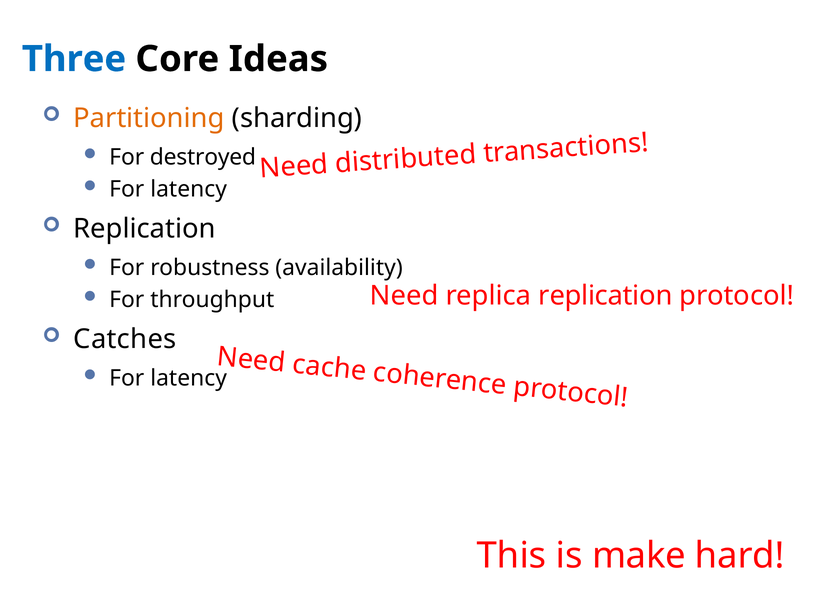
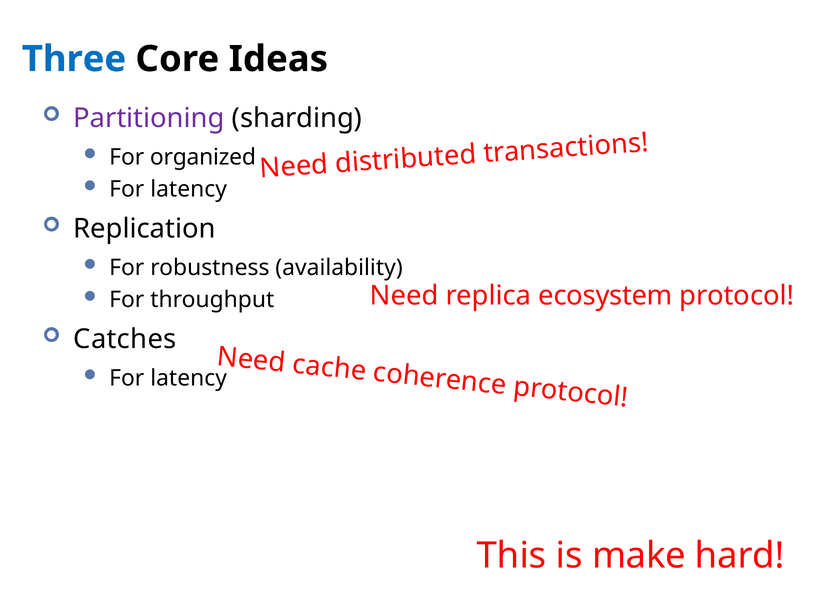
Partitioning colour: orange -> purple
destroyed: destroyed -> organized
replica replication: replication -> ecosystem
